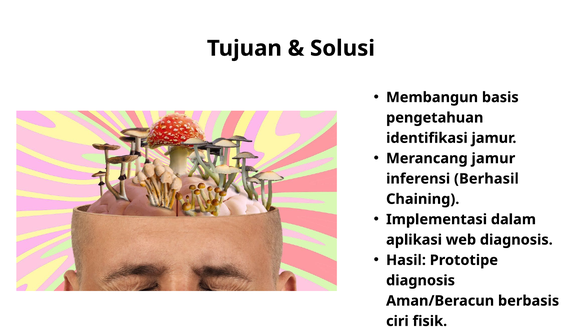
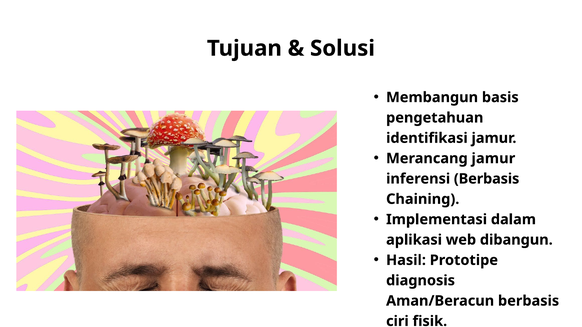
inferensi Berhasil: Berhasil -> Berbasis
web diagnosis: diagnosis -> dibangun
